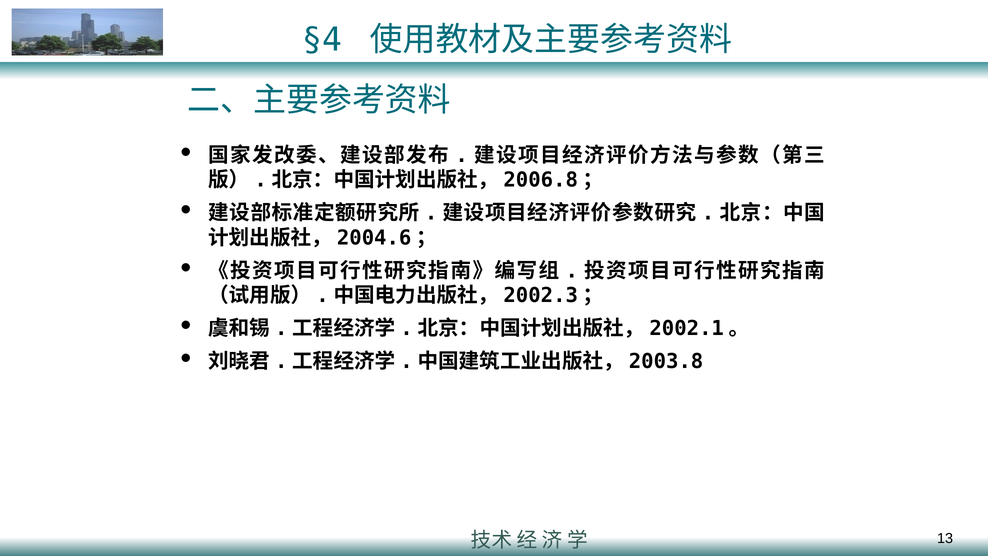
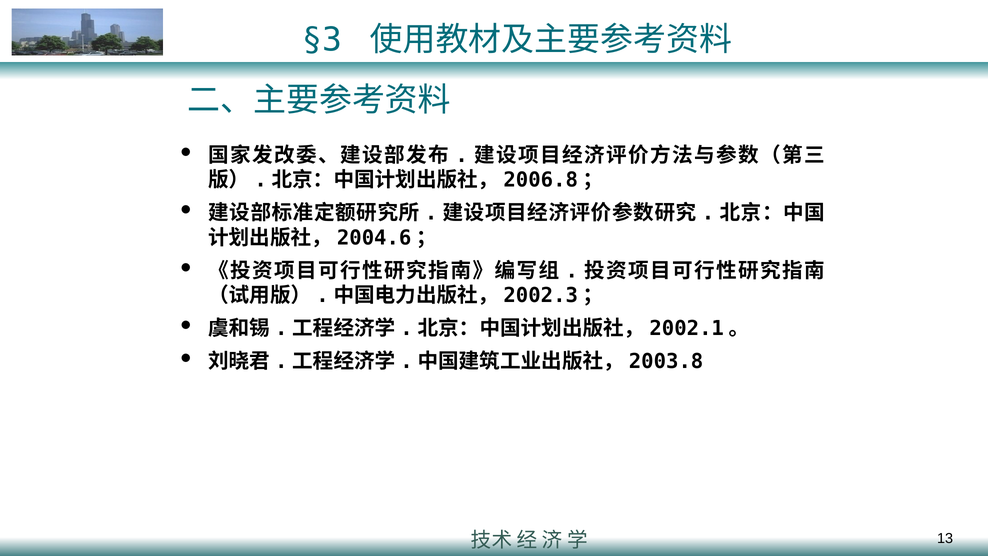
§4: §4 -> §3
